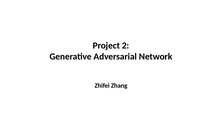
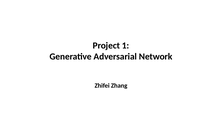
2: 2 -> 1
